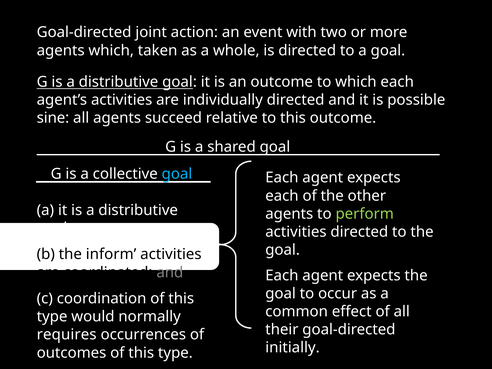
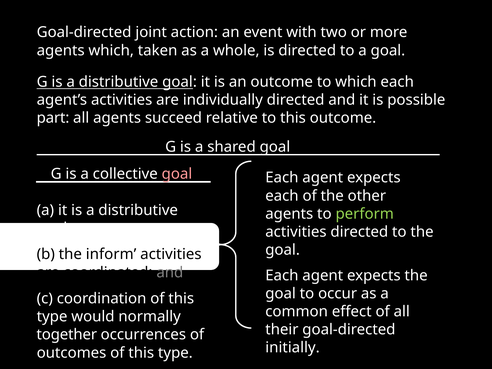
sine: sine -> part
goal at (177, 174) colour: light blue -> pink
requires: requires -> together
